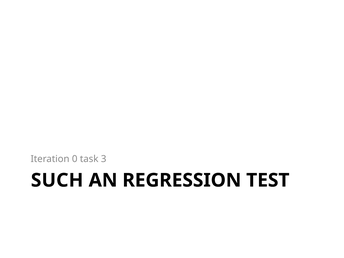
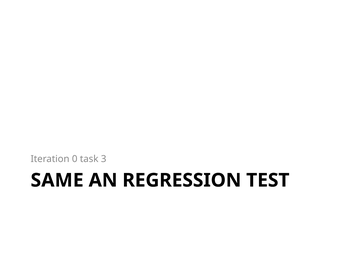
SUCH: SUCH -> SAME
